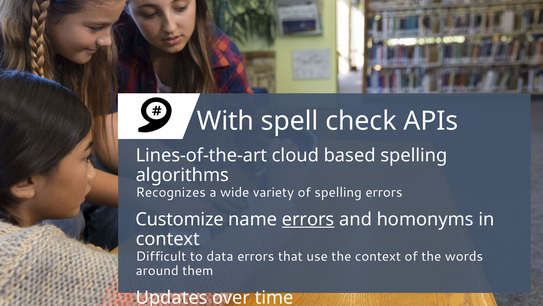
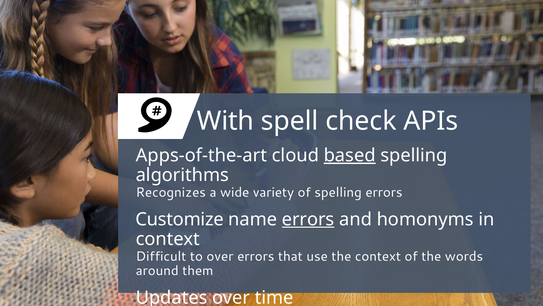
Lines-of-the-art: Lines-of-the-art -> Apps-of-the-art
based underline: none -> present
to data: data -> over
